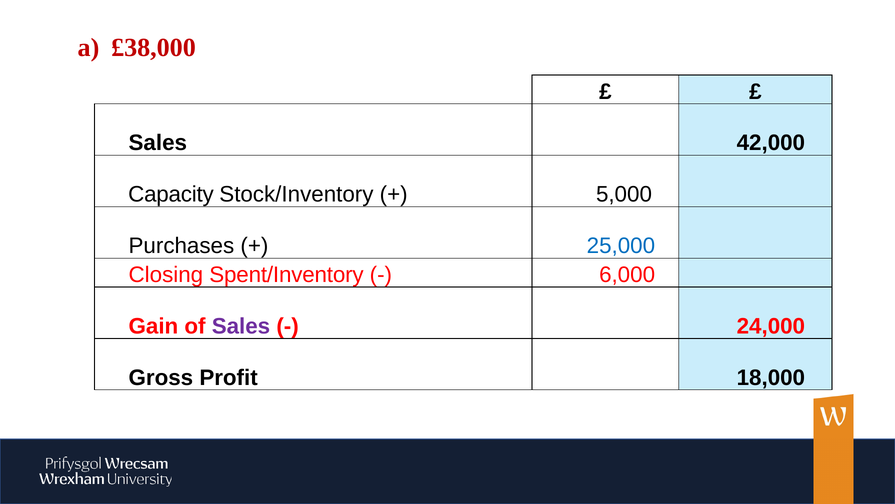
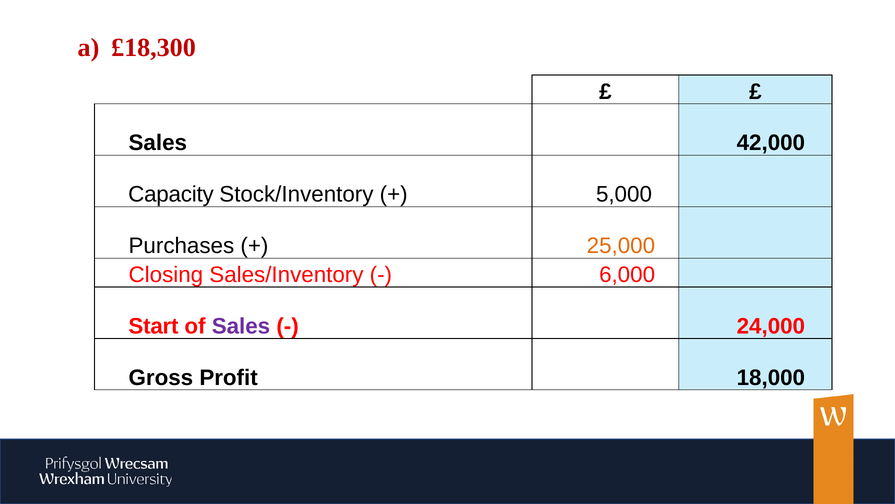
£38,000: £38,000 -> £18,300
25,000 colour: blue -> orange
Spent/Inventory: Spent/Inventory -> Sales/Inventory
Gain: Gain -> Start
